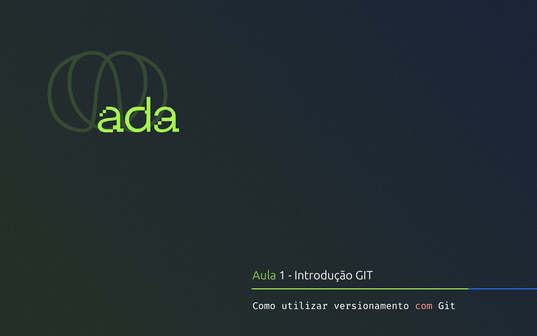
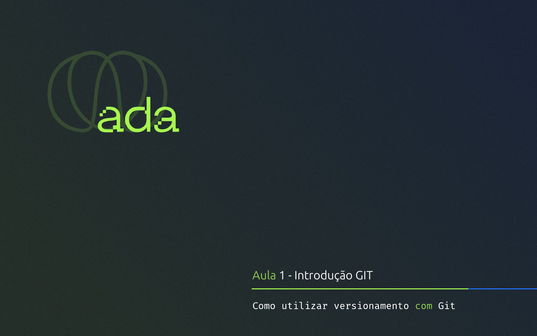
com colour: pink -> light green
